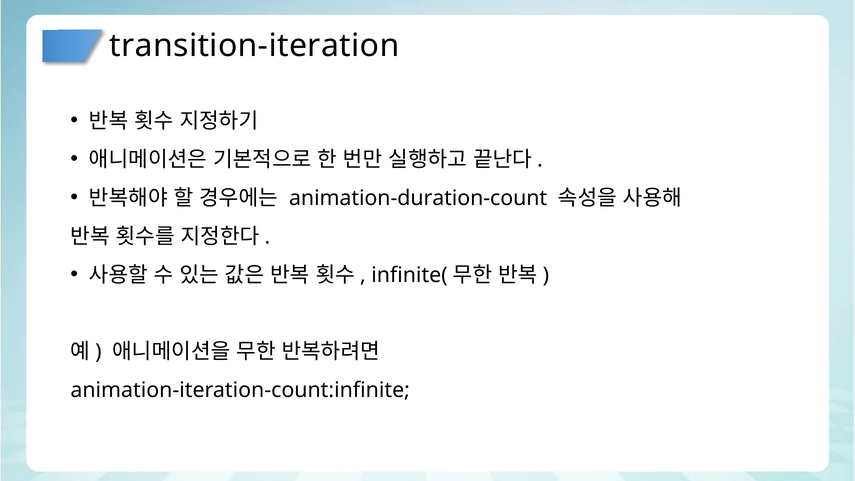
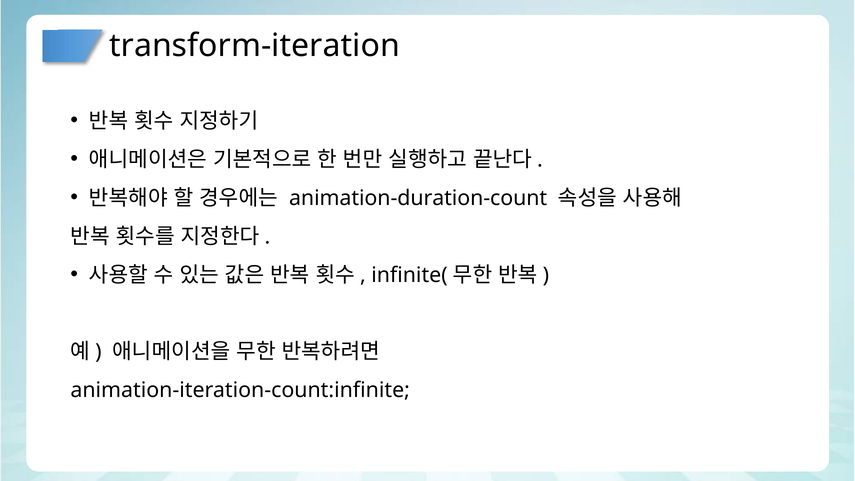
transition-iteration: transition-iteration -> transform-iteration
